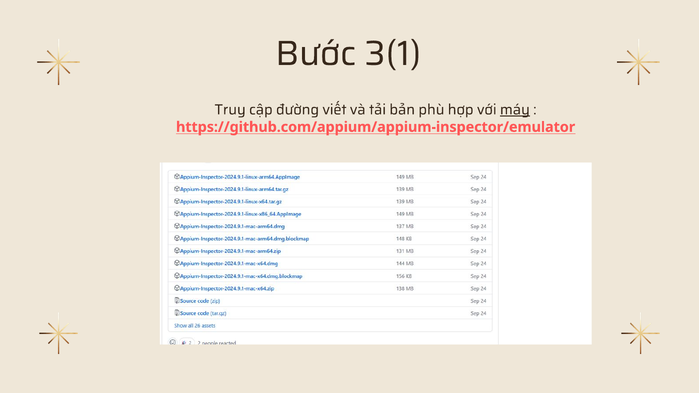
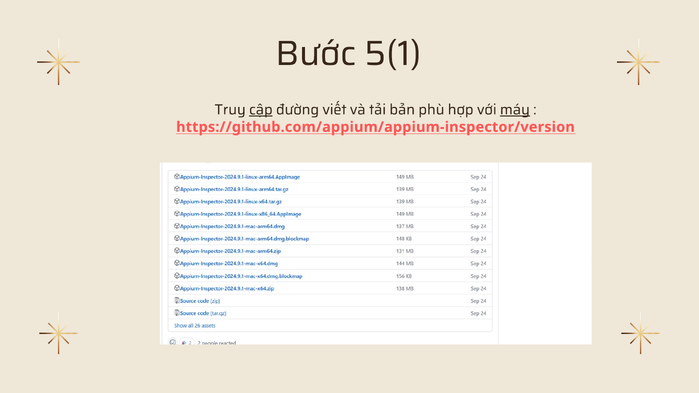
3(1: 3(1 -> 5(1
cập underline: none -> present
https://github.com/appium/appium-inspector/emulator: https://github.com/appium/appium-inspector/emulator -> https://github.com/appium/appium-inspector/version
